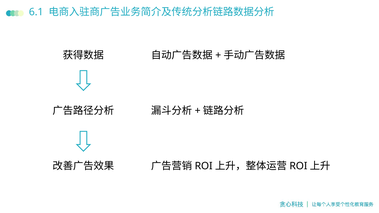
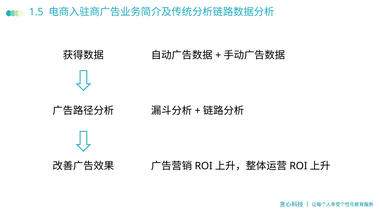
6.1: 6.1 -> 1.5
